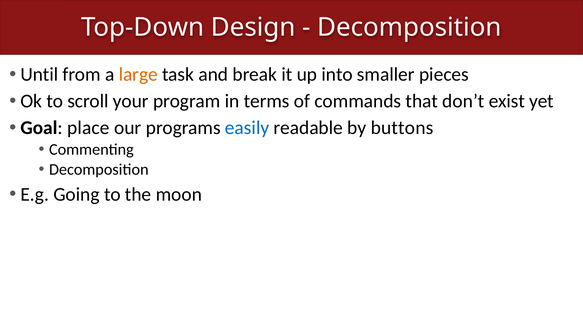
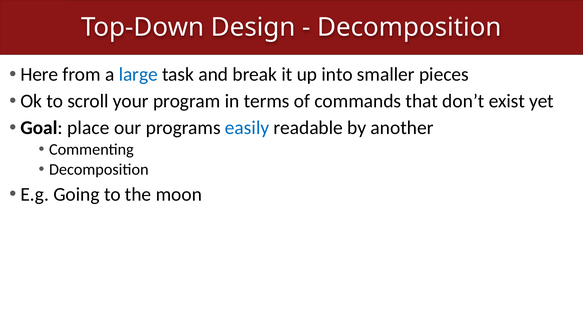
Until: Until -> Here
large colour: orange -> blue
buttons: buttons -> another
